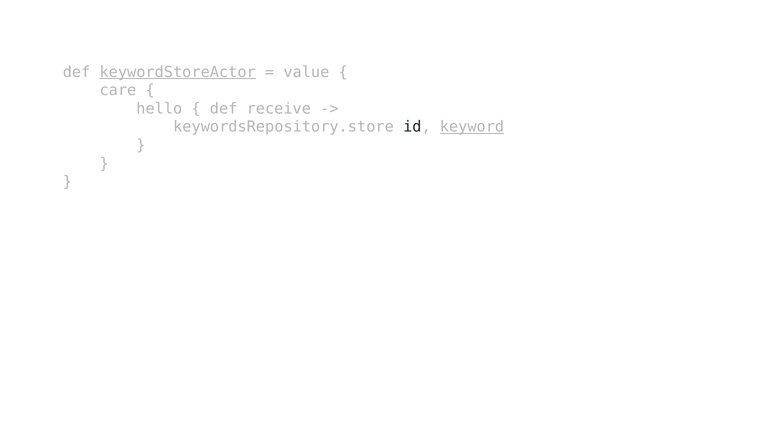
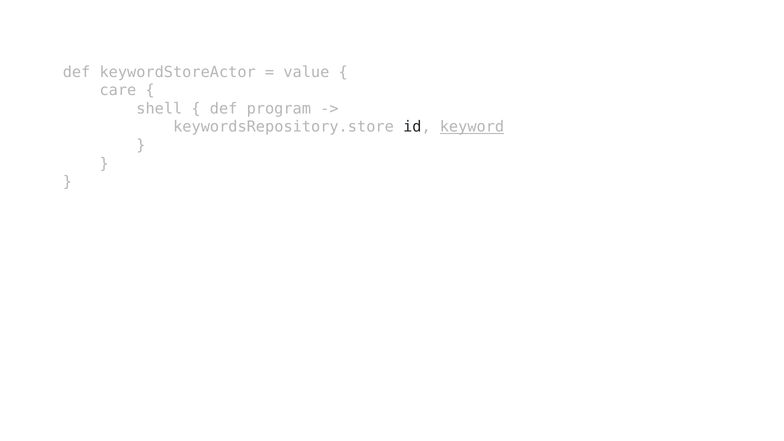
keywordStoreActor underline: present -> none
hello: hello -> shell
receive: receive -> program
